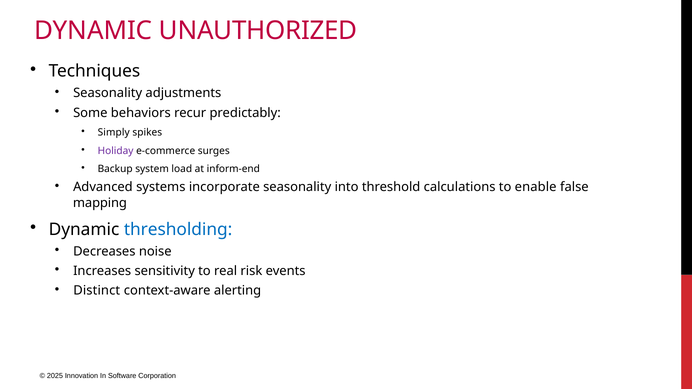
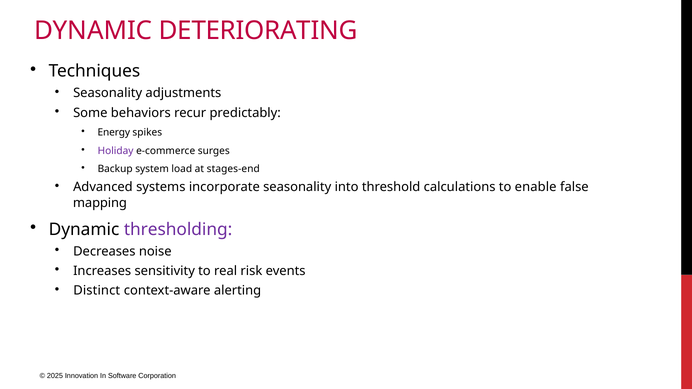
UNAUTHORIZED: UNAUTHORIZED -> DETERIORATING
Simply: Simply -> Energy
inform-end: inform-end -> stages-end
thresholding colour: blue -> purple
